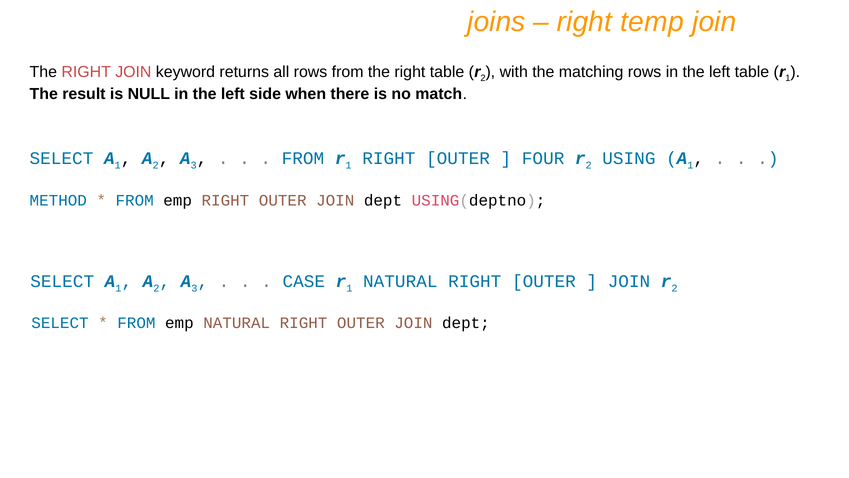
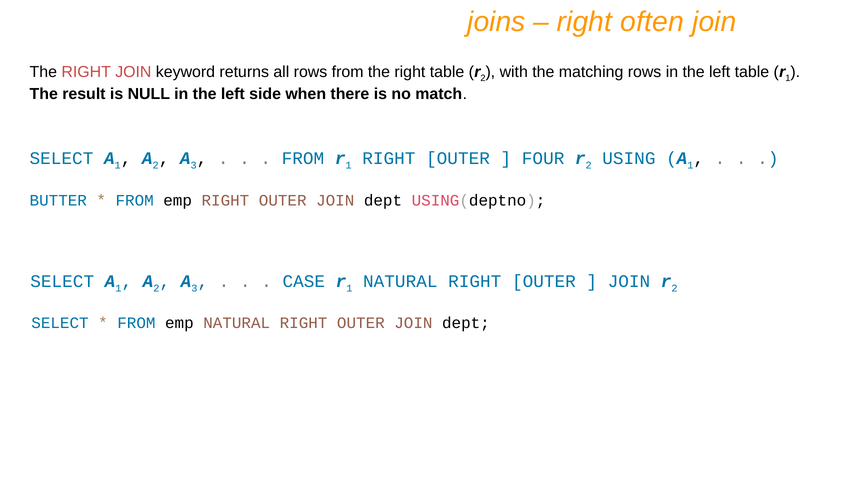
temp: temp -> often
METHOD: METHOD -> BUTTER
